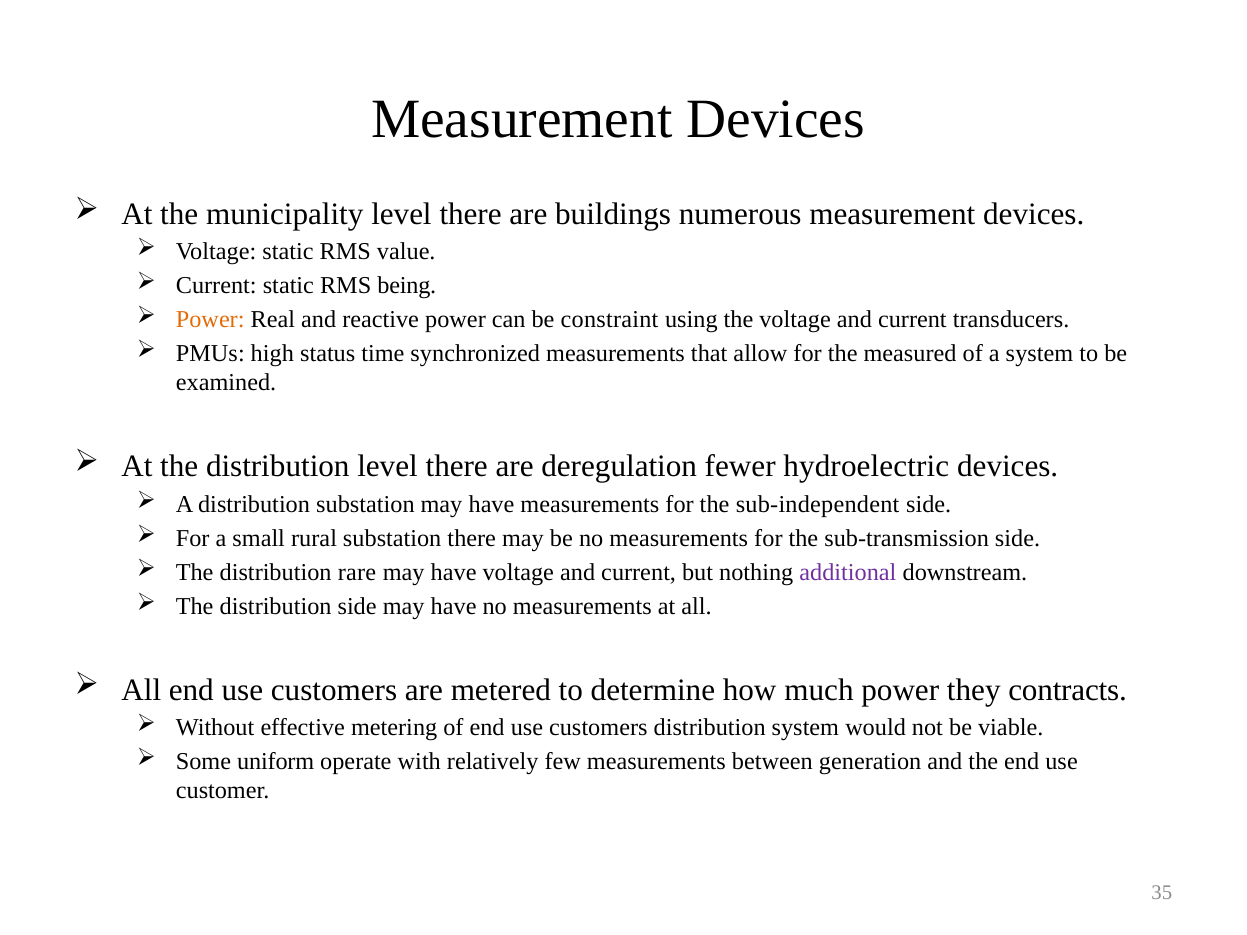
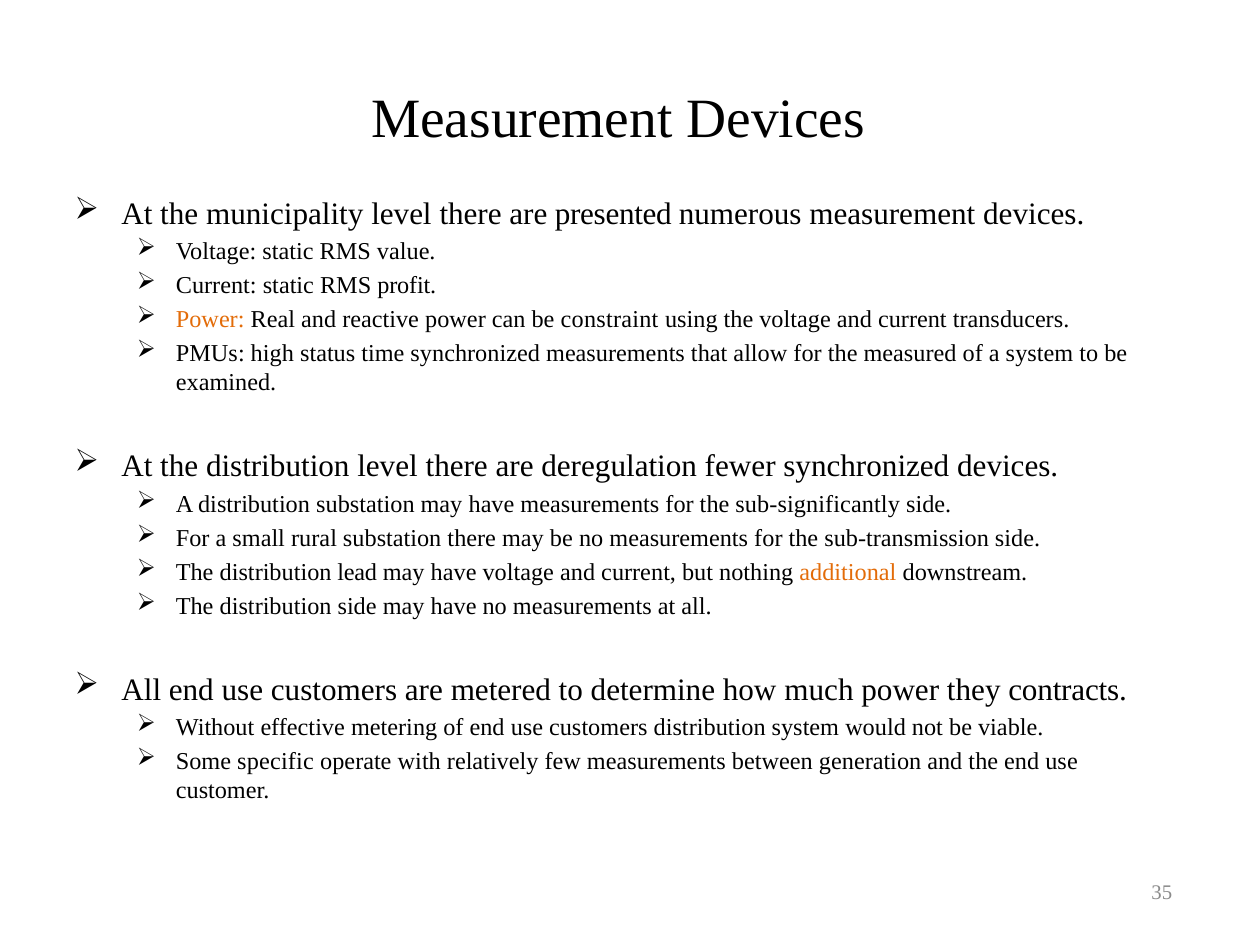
buildings: buildings -> presented
being: being -> profit
fewer hydroelectric: hydroelectric -> synchronized
sub-independent: sub-independent -> sub-significantly
rare: rare -> lead
additional colour: purple -> orange
uniform: uniform -> specific
